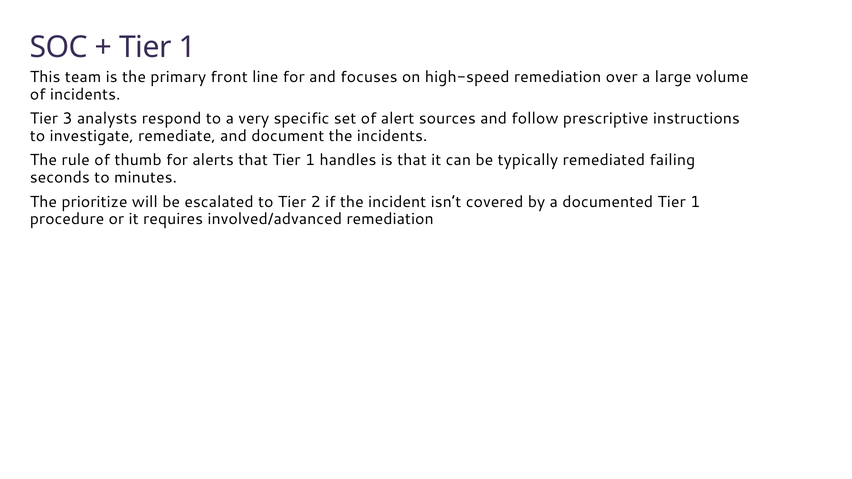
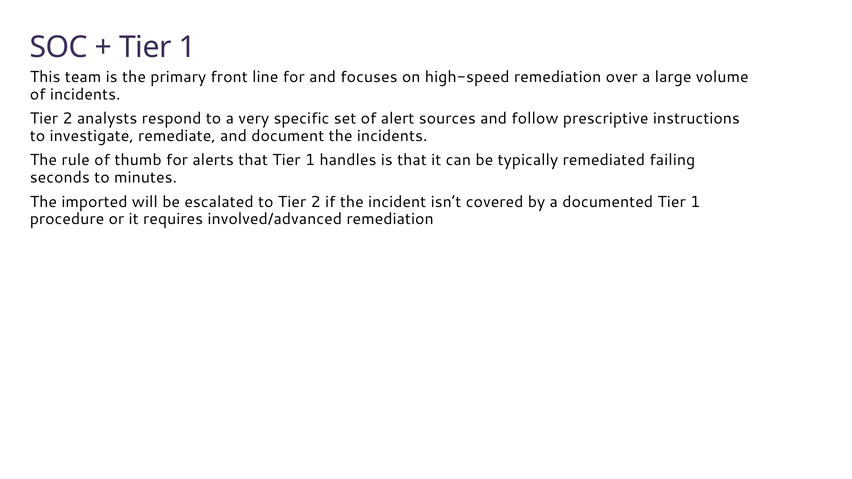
3 at (68, 119): 3 -> 2
prioritize: prioritize -> imported
